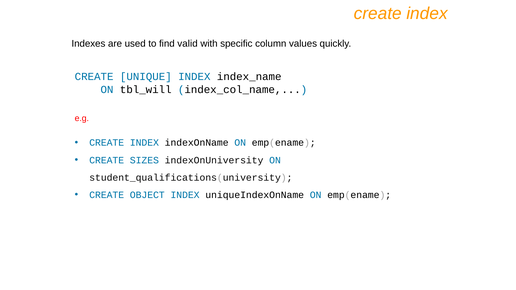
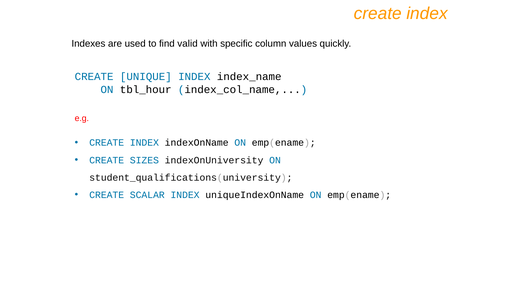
tbl_will: tbl_will -> tbl_hour
OBJECT: OBJECT -> SCALAR
